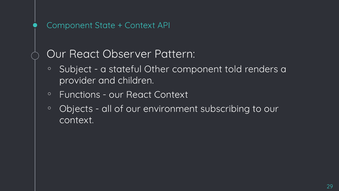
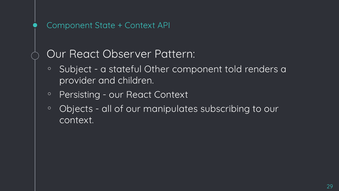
Functions: Functions -> Persisting
environment: environment -> manipulates
